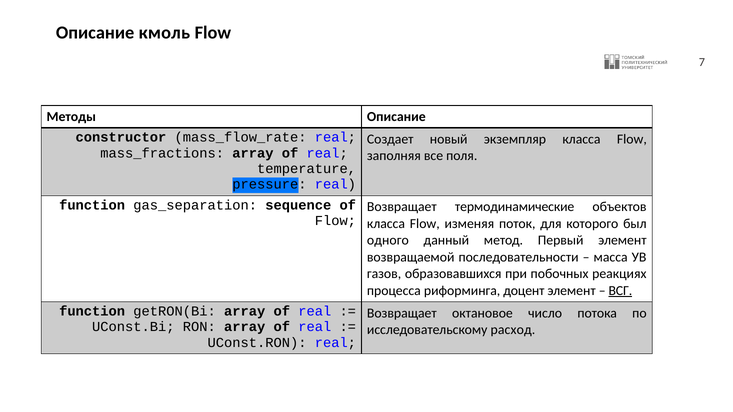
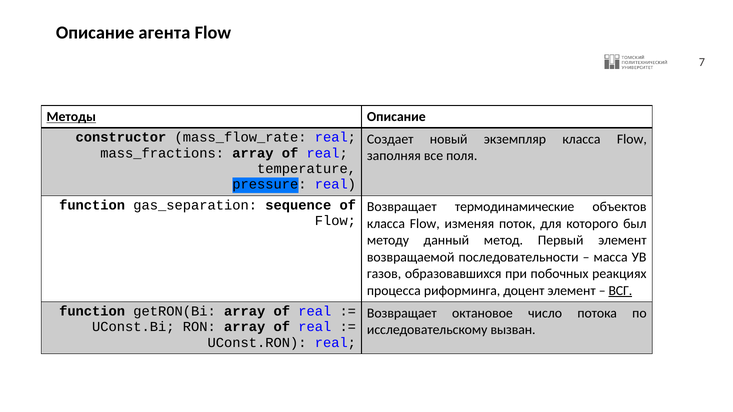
кмоль: кмоль -> агента
Методы underline: none -> present
одного: одного -> методу
расход: расход -> вызван
